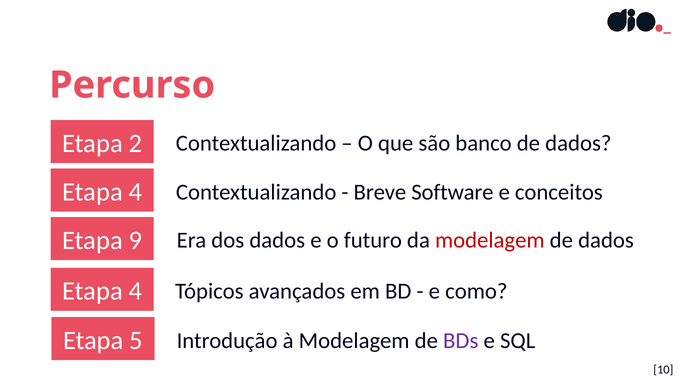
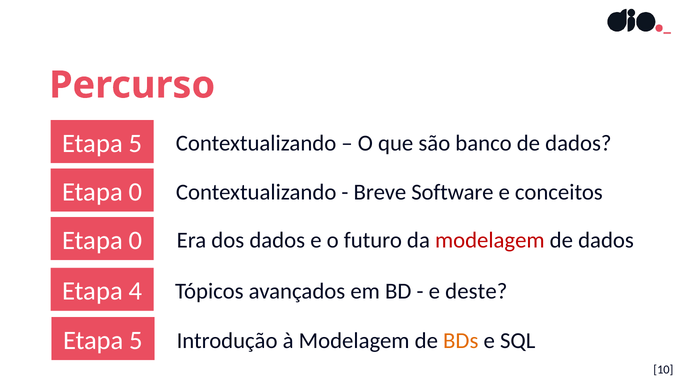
2 at (135, 143): 2 -> 5
4 at (135, 192): 4 -> 0
9 at (135, 241): 9 -> 0
como: como -> deste
BDs colour: purple -> orange
